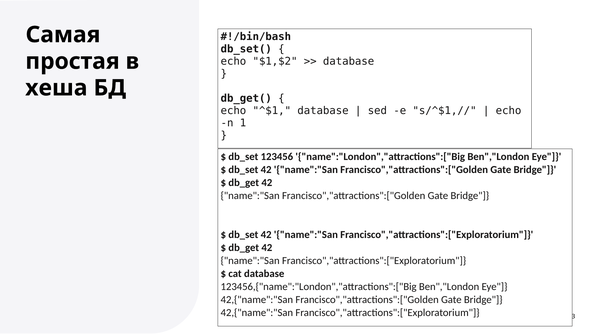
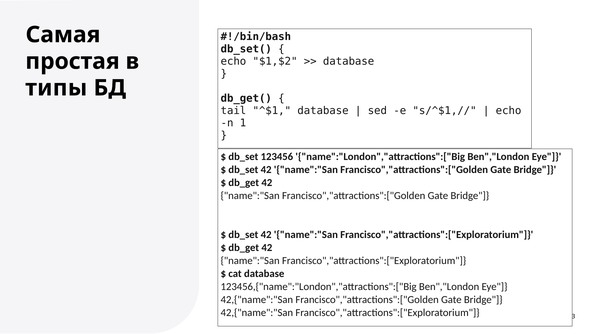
хеша: хеша -> типы
echo at (233, 111): echo -> tail
